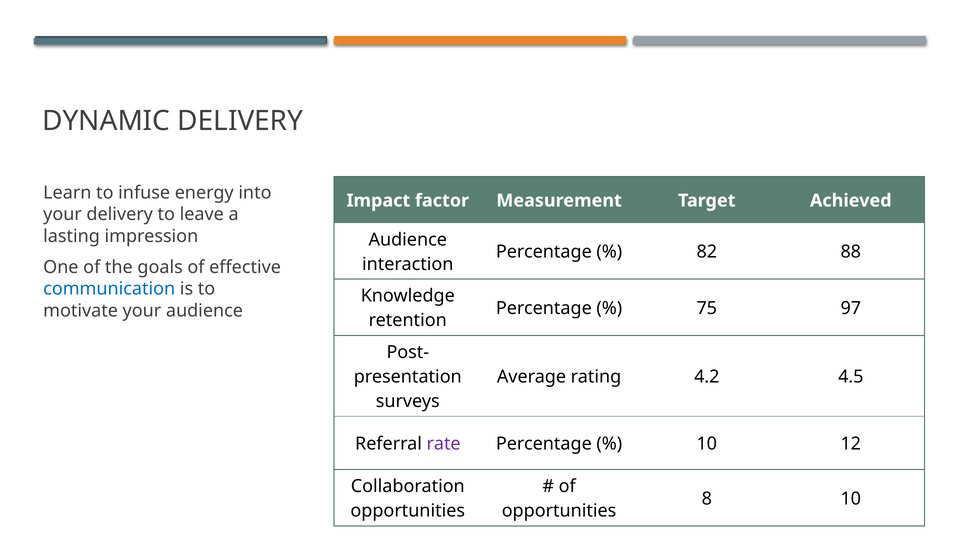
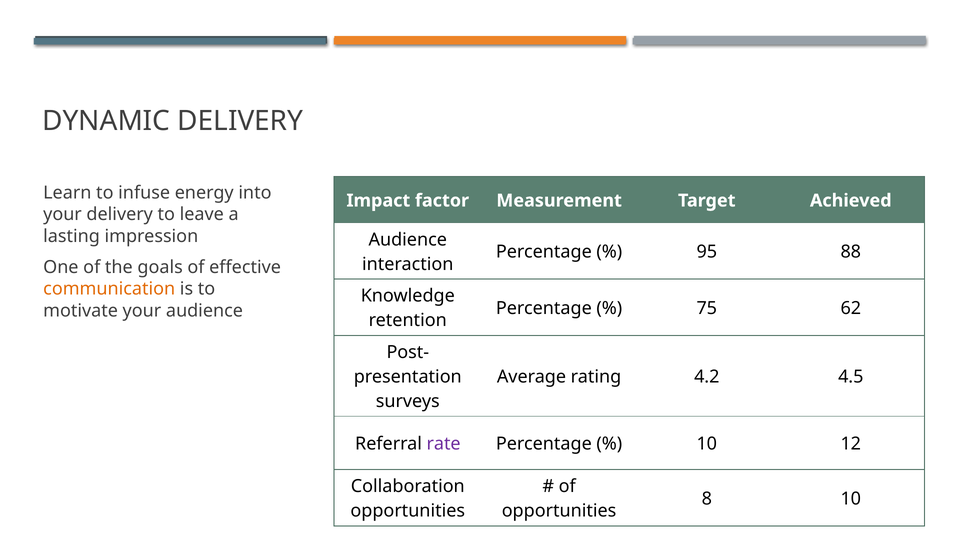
82: 82 -> 95
communication colour: blue -> orange
97: 97 -> 62
